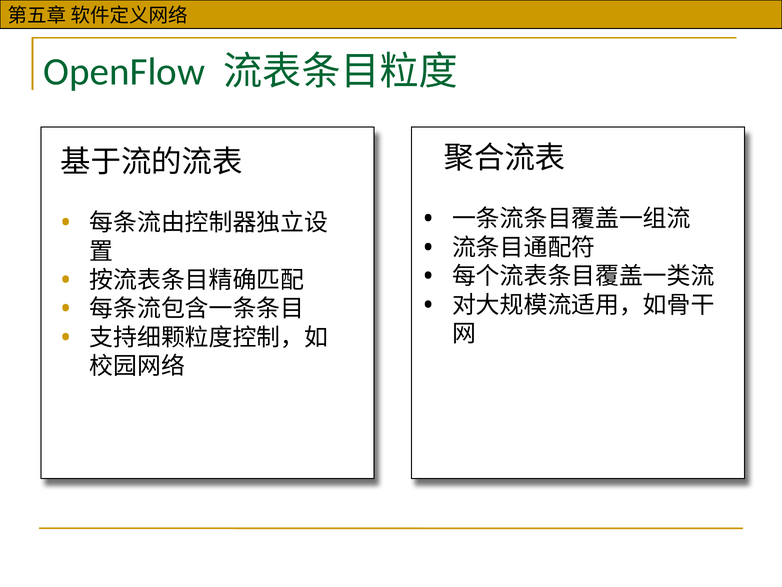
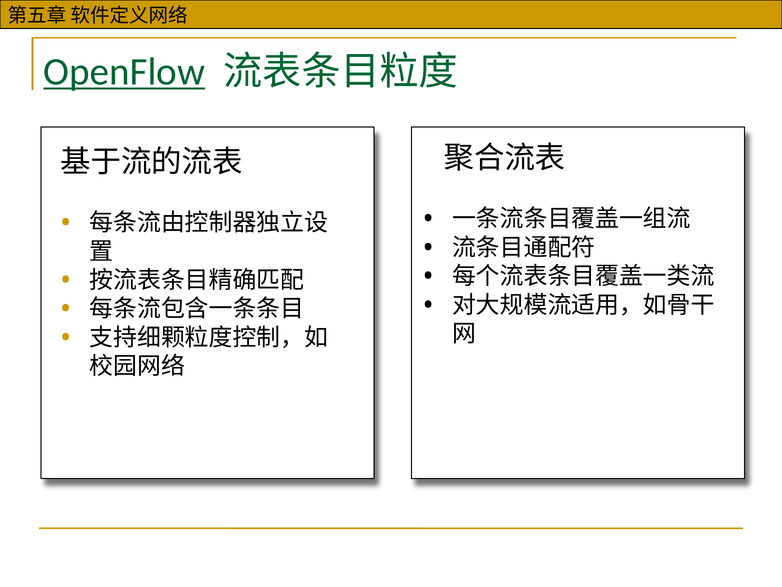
OpenFlow underline: none -> present
